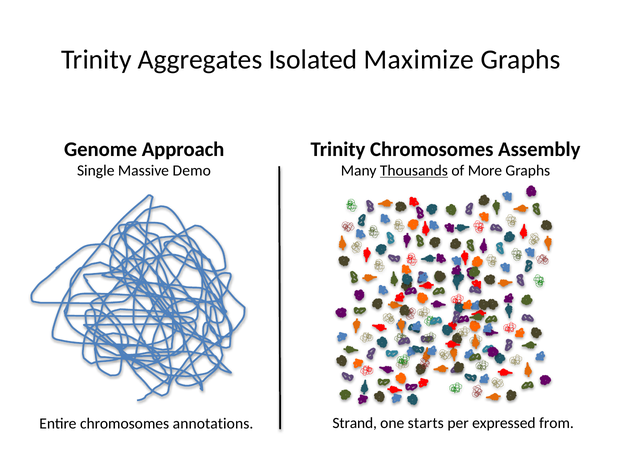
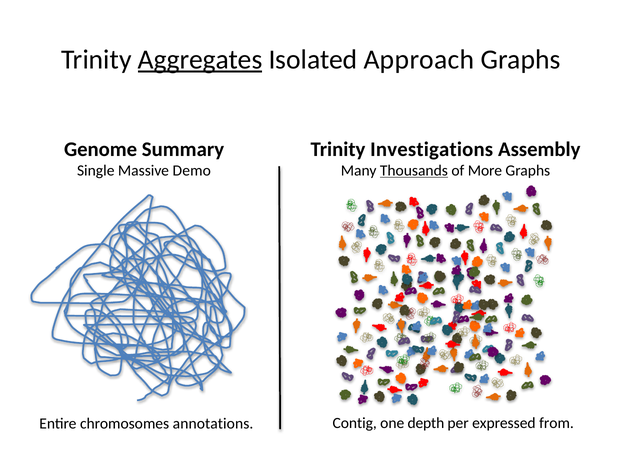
Aggregates underline: none -> present
Maximize: Maximize -> Approach
Approach: Approach -> Summary
Trinity Chromosomes: Chromosomes -> Investigations
Strand: Strand -> Contig
starts: starts -> depth
